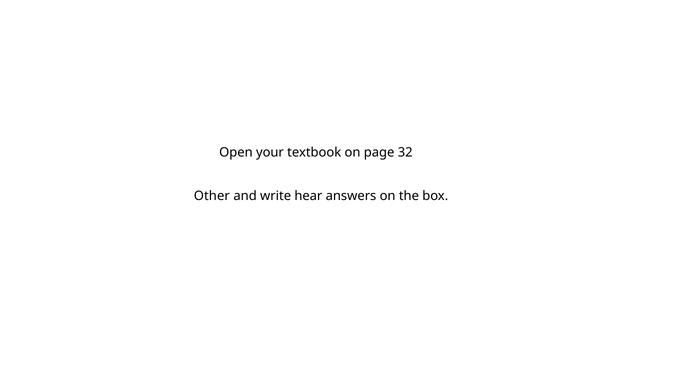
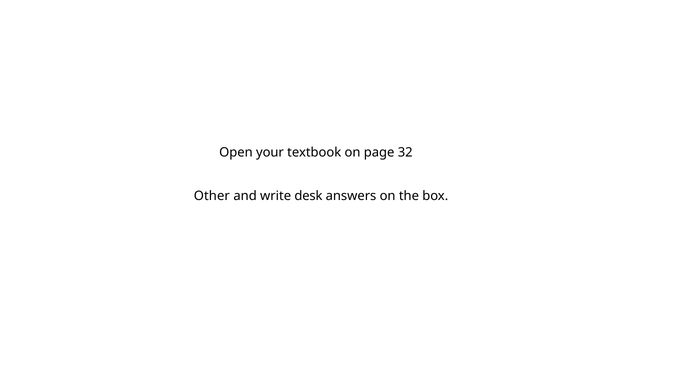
hear: hear -> desk
